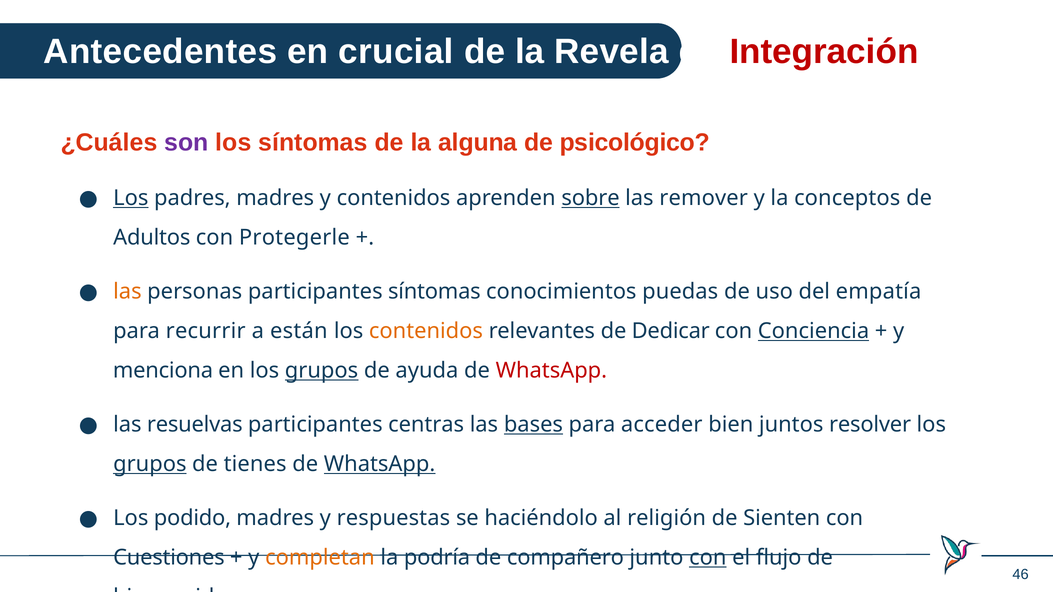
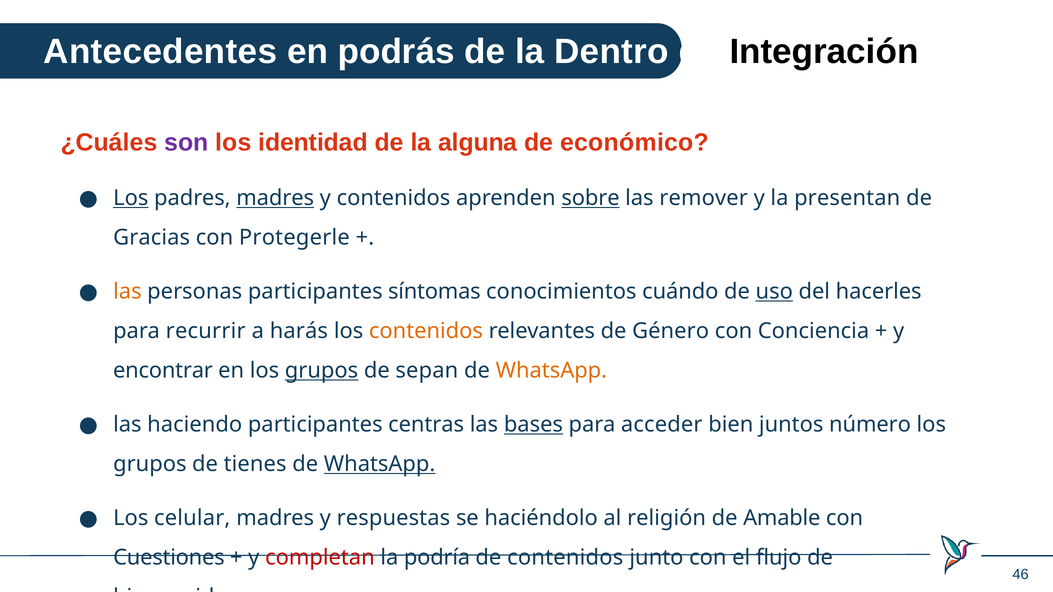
crucial: crucial -> podrás
Revela: Revela -> Dentro
Integración colour: red -> black
los síntomas: síntomas -> identidad
psicológico: psicológico -> económico
madres at (275, 198) underline: none -> present
conceptos: conceptos -> presentan
Adultos: Adultos -> Gracias
puedas: puedas -> cuándo
uso underline: none -> present
empatía: empatía -> hacerles
están: están -> harás
Dedicar: Dedicar -> Género
Conciencia underline: present -> none
menciona: menciona -> encontrar
ayuda: ayuda -> sepan
WhatsApp at (551, 371) colour: red -> orange
resuelvas: resuelvas -> haciendo
resolver: resolver -> número
grupos at (150, 464) underline: present -> none
podido: podido -> celular
Sienten: Sienten -> Amable
completan colour: orange -> red
de compañero: compañero -> contenidos
con at (708, 558) underline: present -> none
